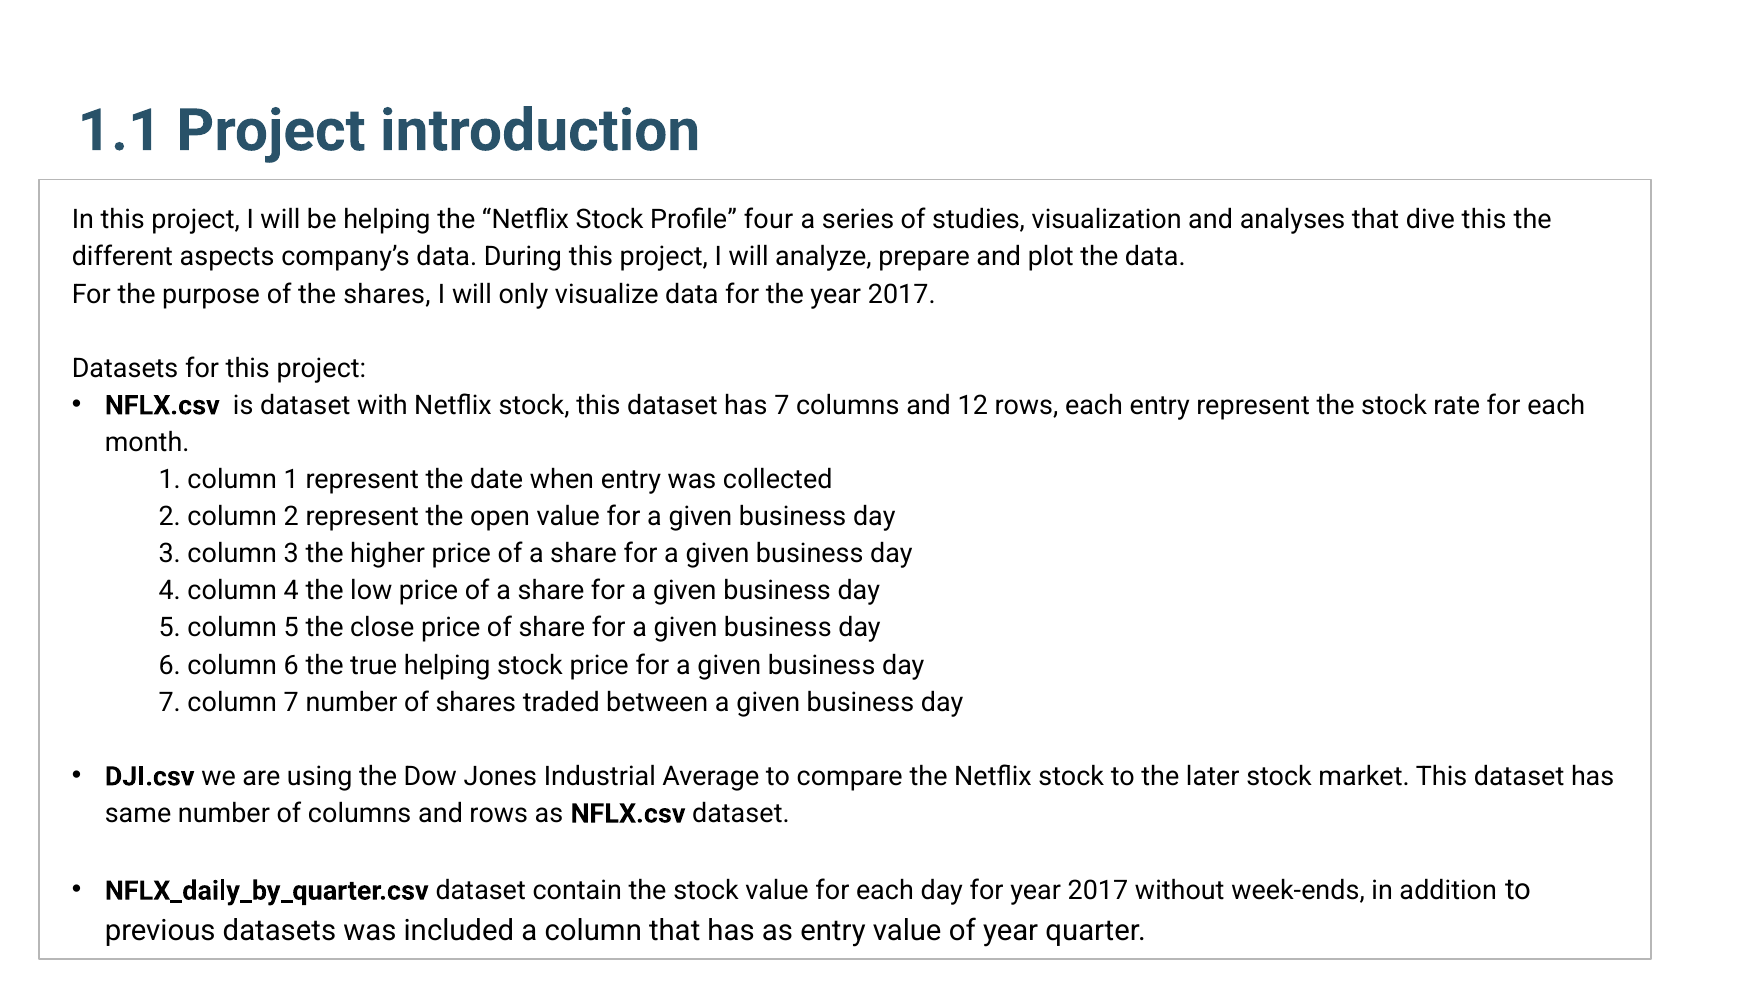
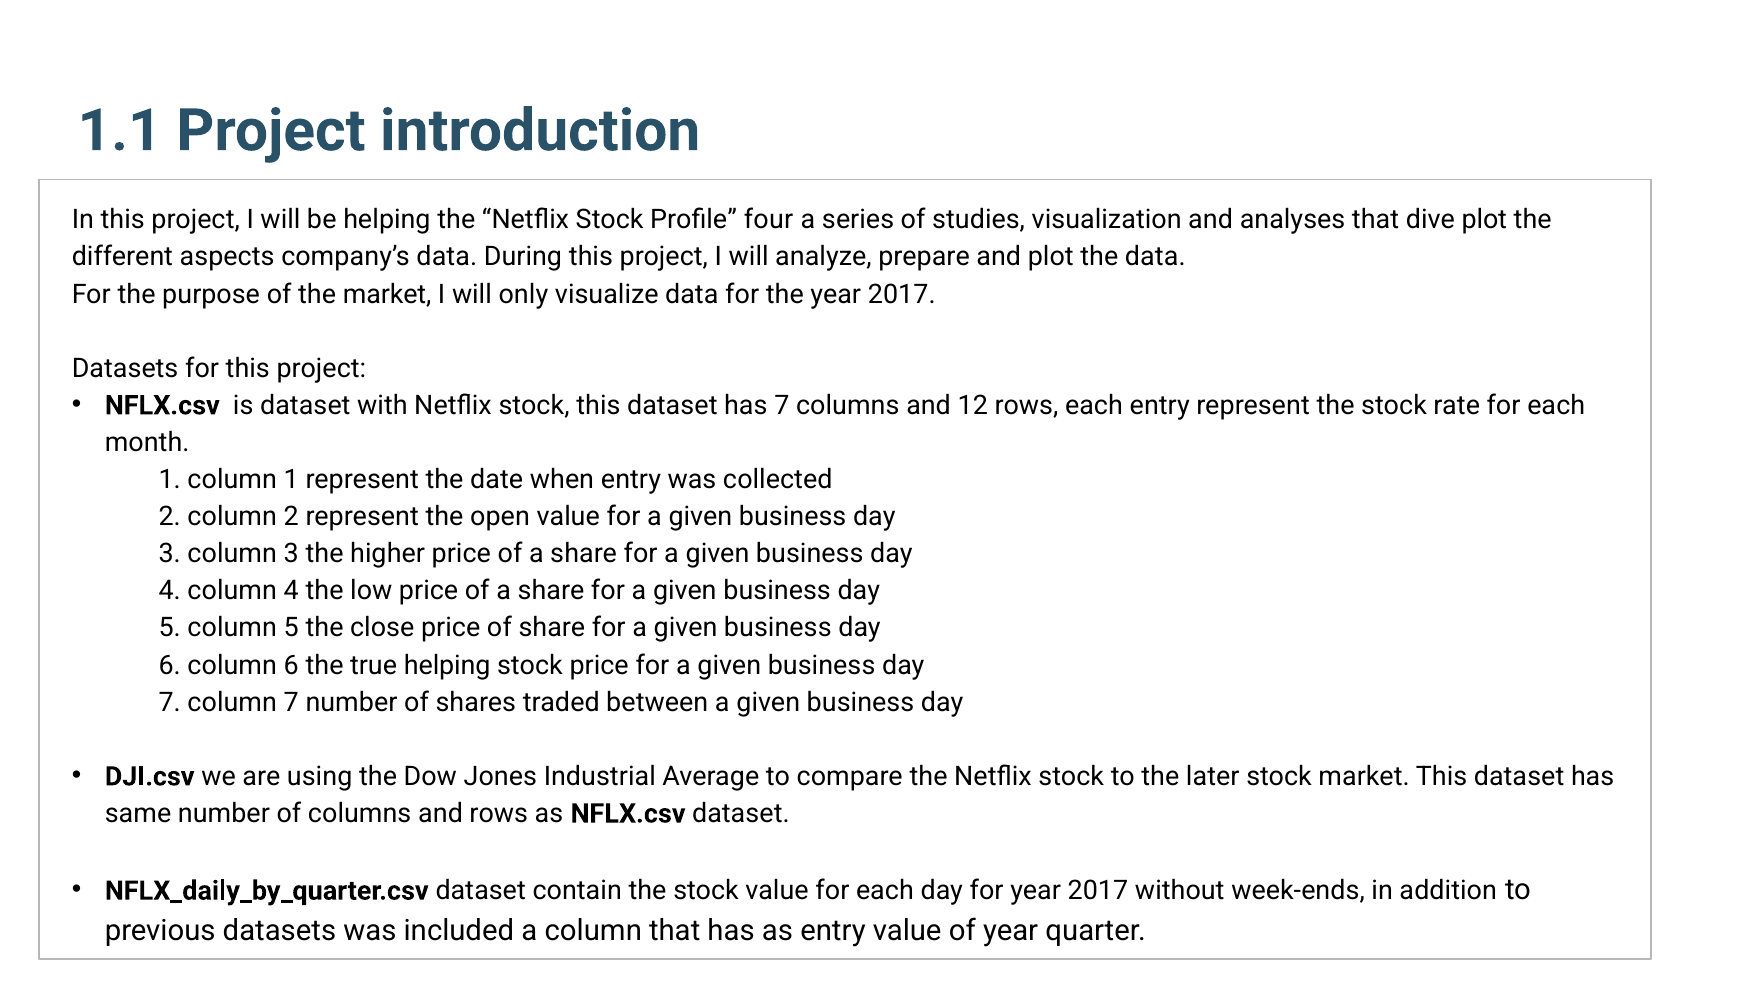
dive this: this -> plot
the shares: shares -> market
